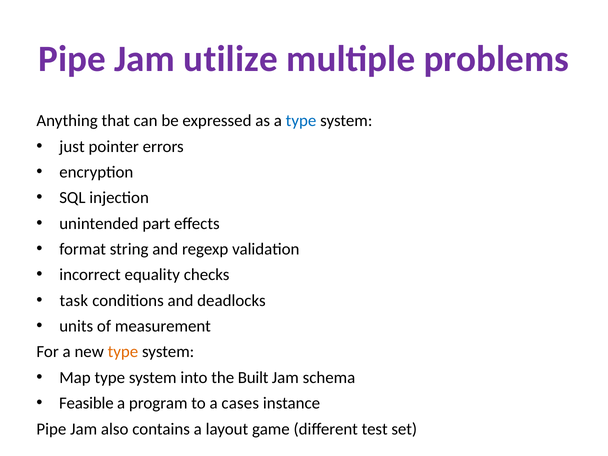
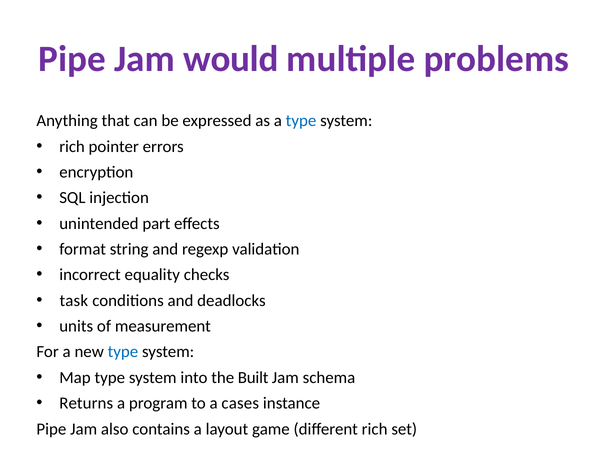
utilize: utilize -> would
just at (72, 146): just -> rich
type at (123, 352) colour: orange -> blue
Feasible: Feasible -> Returns
different test: test -> rich
